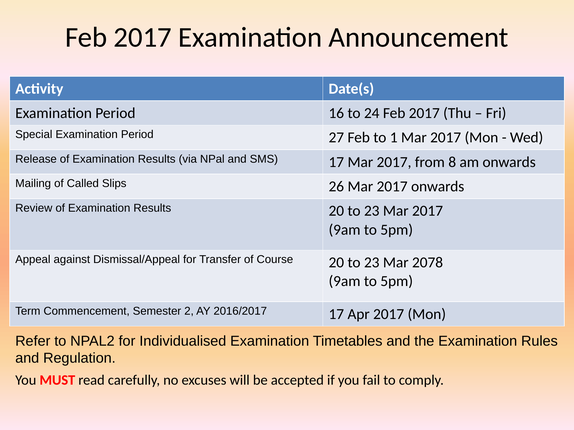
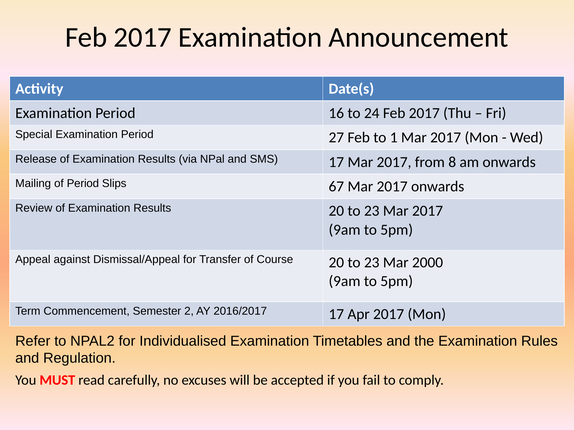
of Called: Called -> Period
26: 26 -> 67
2078: 2078 -> 2000
